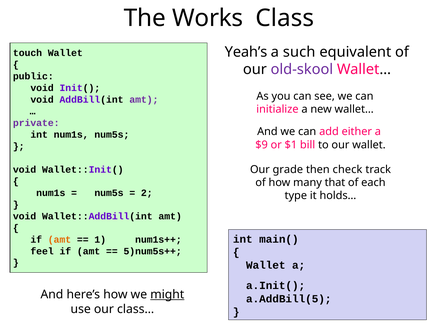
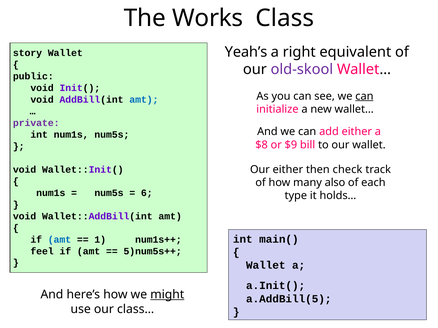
such: such -> right
touch: touch -> story
can at (364, 96) underline: none -> present
amt at (144, 100) colour: purple -> blue
$9: $9 -> $8
$1: $1 -> $9
Our grade: grade -> either
that: that -> also
2: 2 -> 6
amt at (59, 240) colour: orange -> blue
